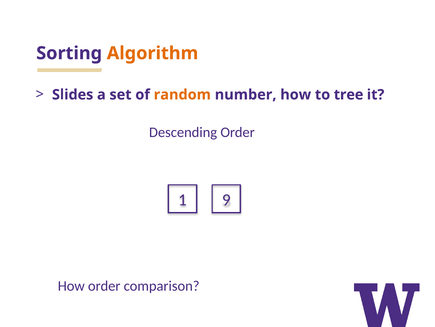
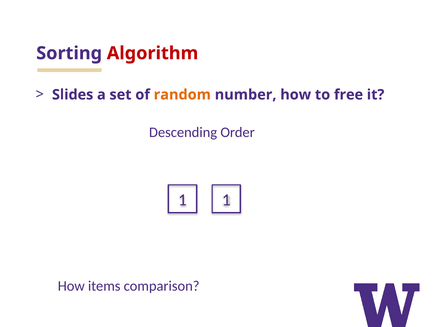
Algorithm colour: orange -> red
tree: tree -> free
1 9: 9 -> 1
How order: order -> items
